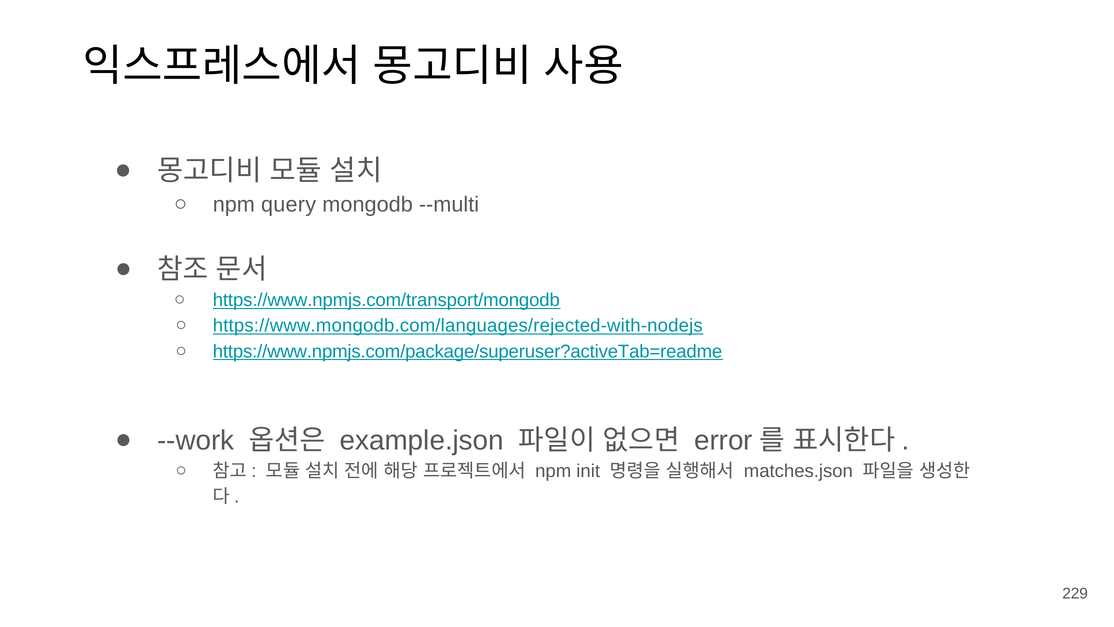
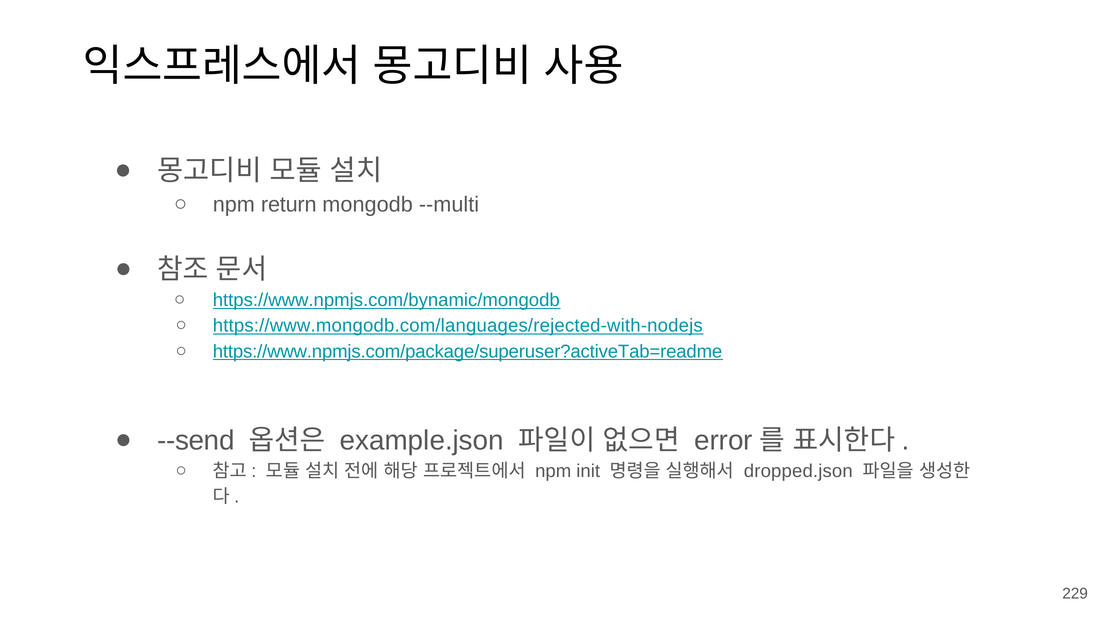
query: query -> return
https://www.npmjs.com/transport/mongodb: https://www.npmjs.com/transport/mongodb -> https://www.npmjs.com/bynamic/mongodb
--work: --work -> --send
matches.json: matches.json -> dropped.json
